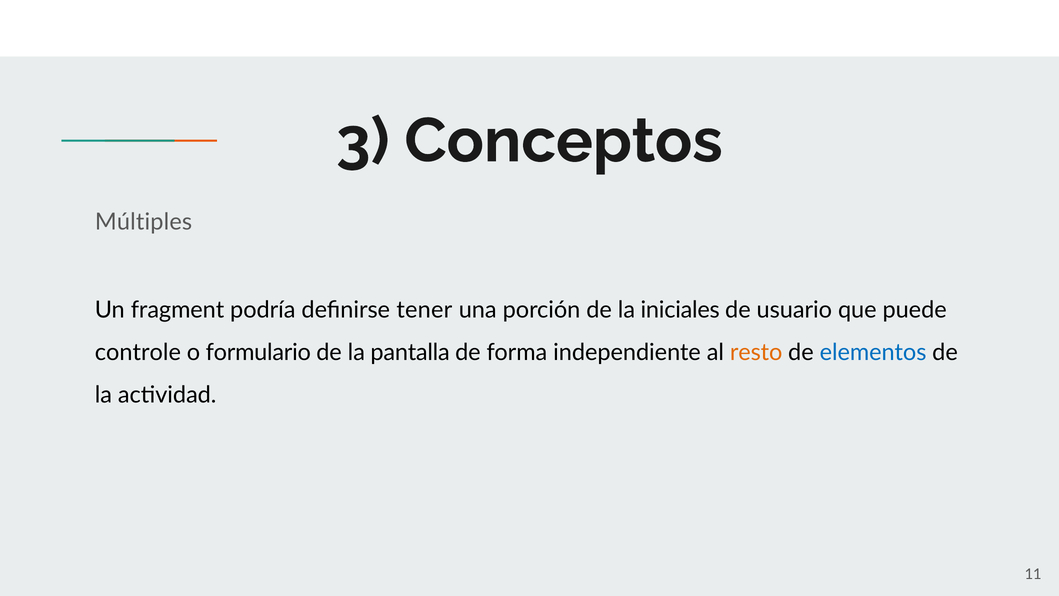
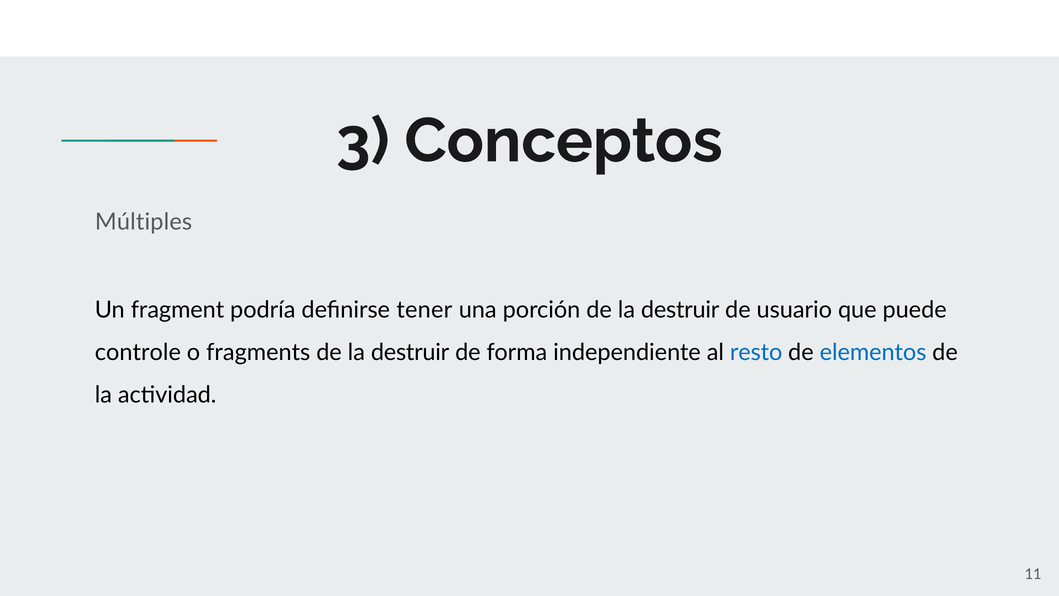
porción de la iniciales: iniciales -> destruir
formulario: formulario -> fragments
pantalla at (410, 352): pantalla -> destruir
resto colour: orange -> blue
